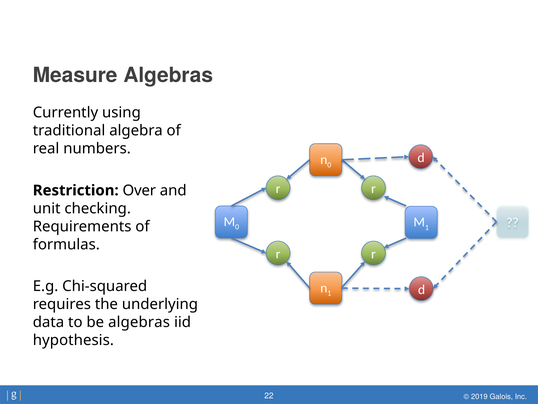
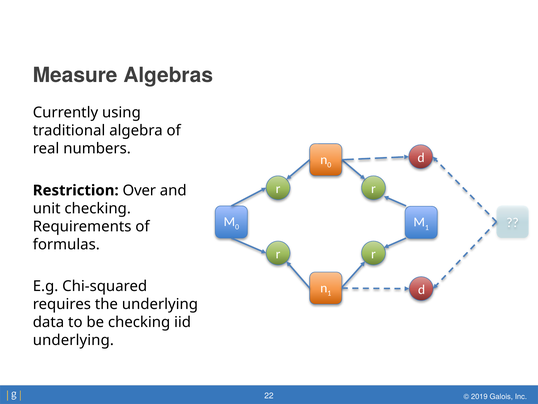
be algebras: algebras -> checking
hypothesis at (73, 340): hypothesis -> underlying
